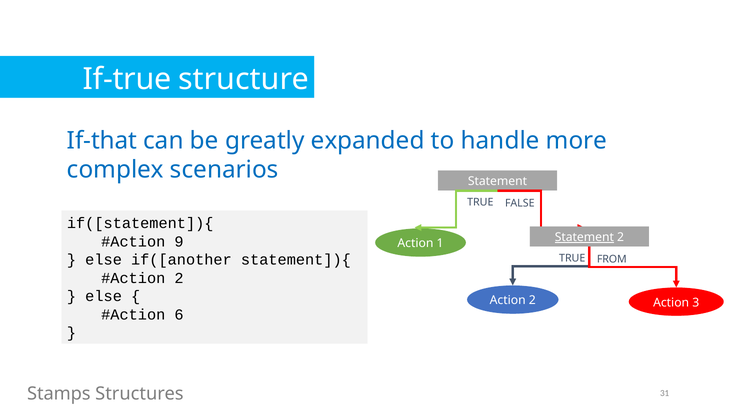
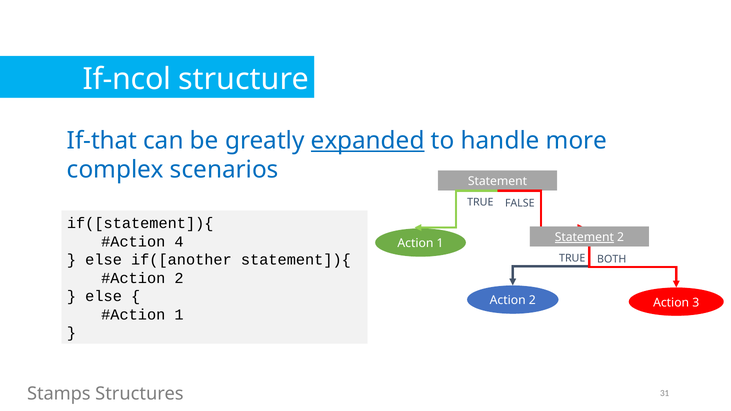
If-true: If-true -> If-ncol
expanded underline: none -> present
9: 9 -> 4
FROM: FROM -> BOTH
6 at (179, 315): 6 -> 1
